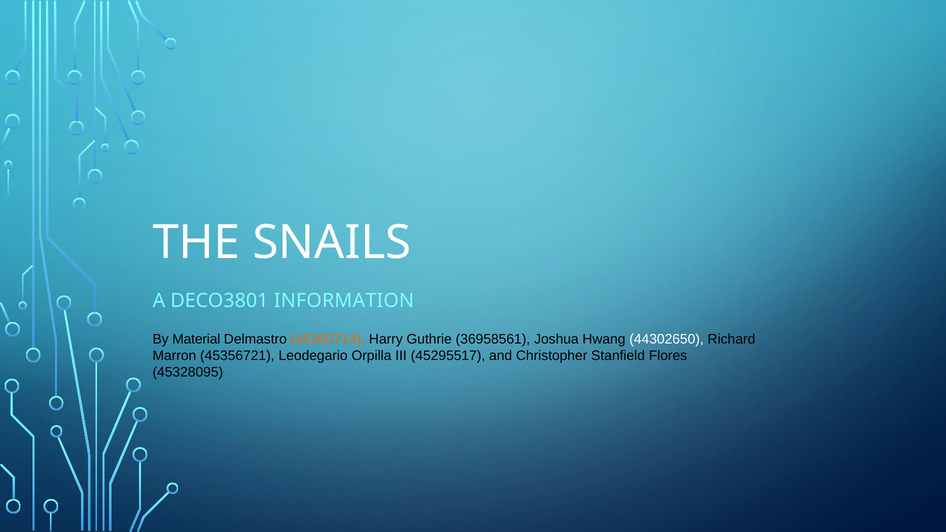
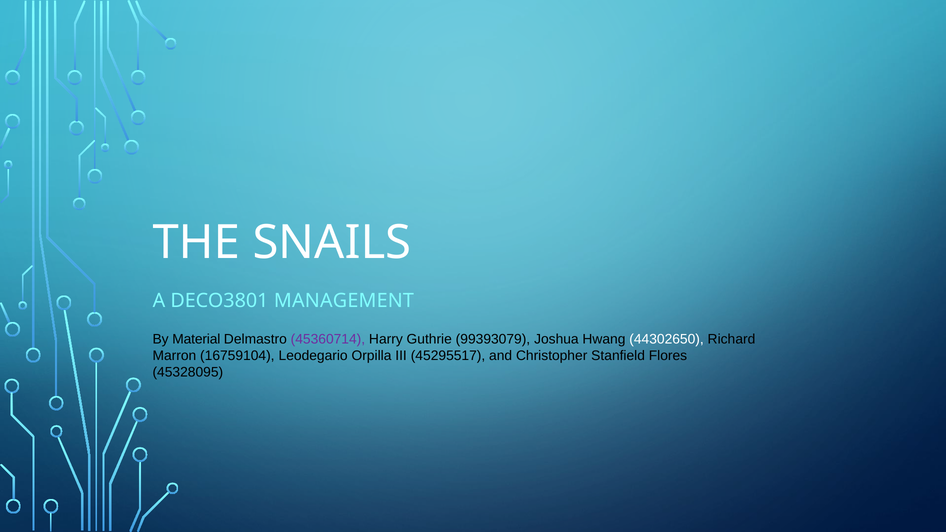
INFORMATION: INFORMATION -> MANAGEMENT
45360714 colour: orange -> purple
36958561: 36958561 -> 99393079
45356721: 45356721 -> 16759104
